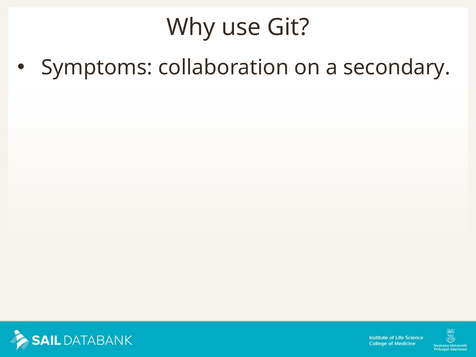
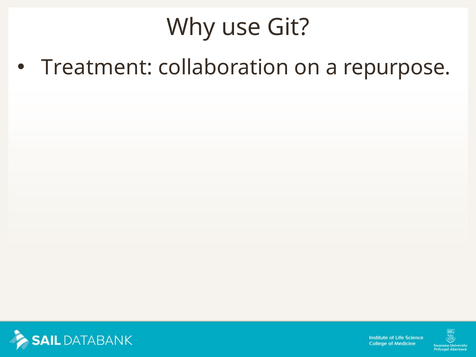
Symptoms: Symptoms -> Treatment
secondary: secondary -> repurpose
